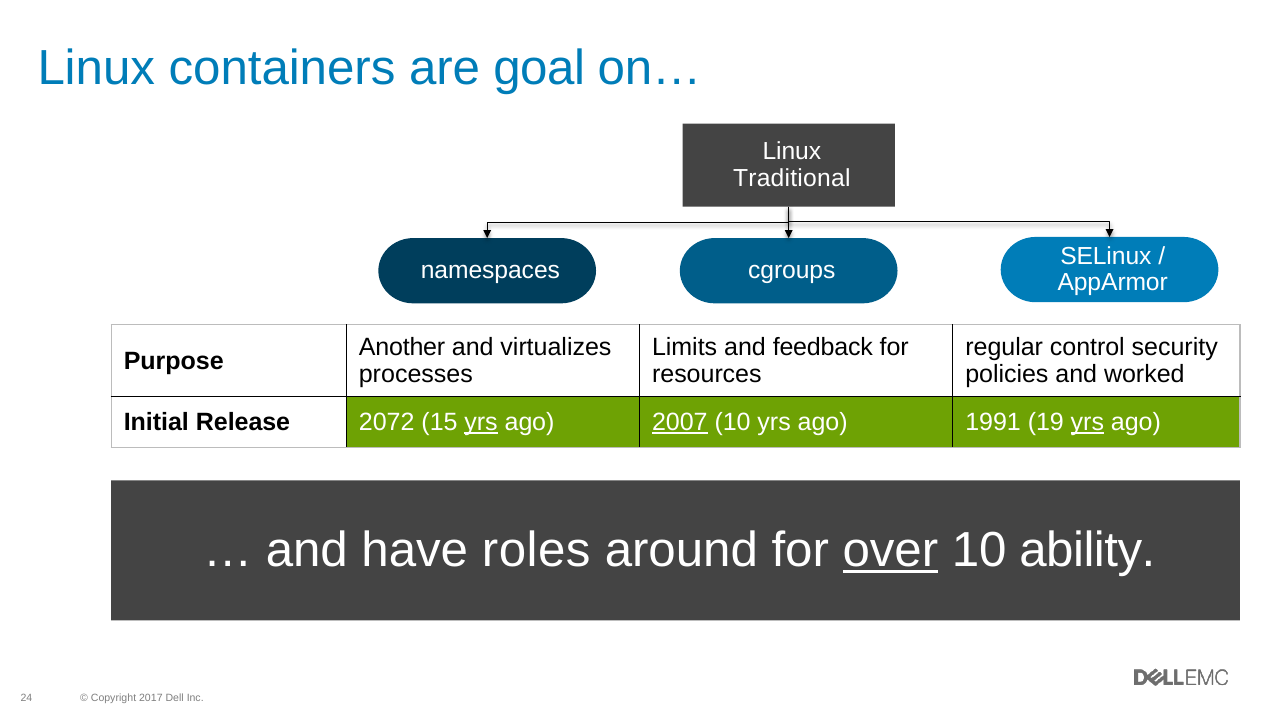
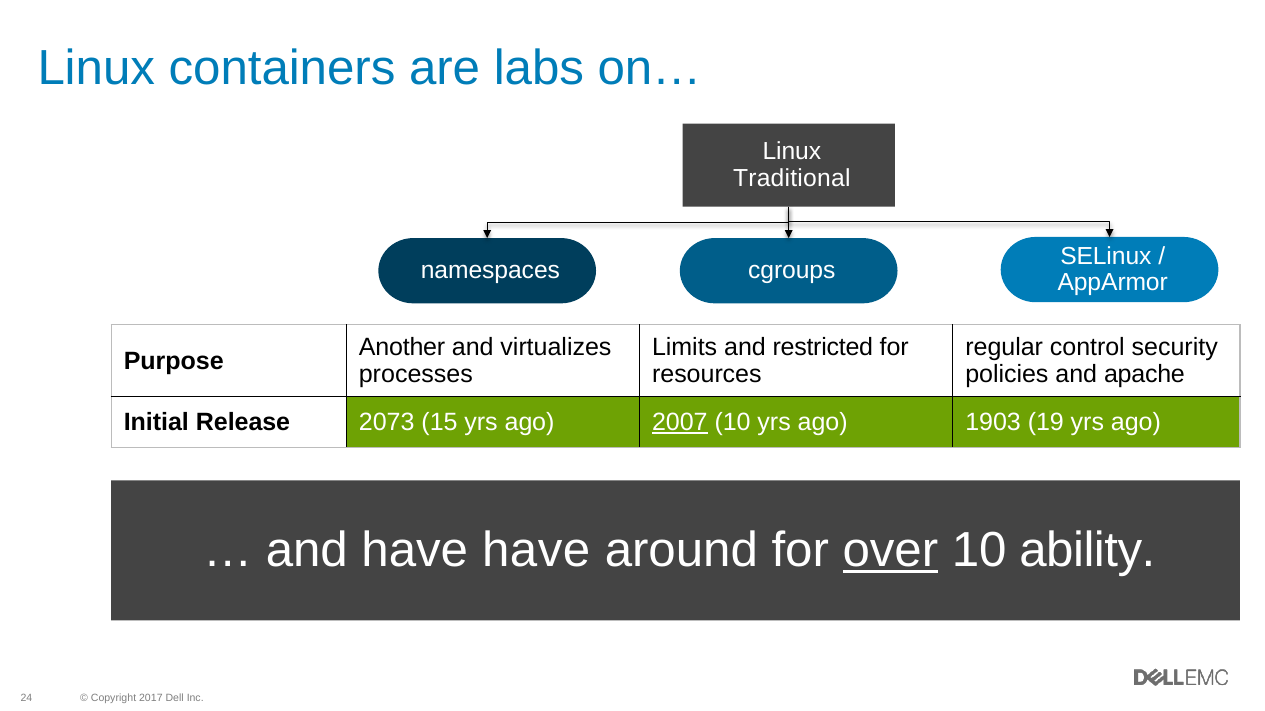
goal: goal -> labs
feedback: feedback -> restricted
worked: worked -> apache
2072: 2072 -> 2073
yrs at (481, 423) underline: present -> none
1991: 1991 -> 1903
yrs at (1087, 423) underline: present -> none
have roles: roles -> have
